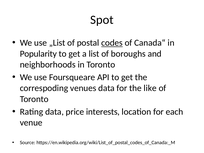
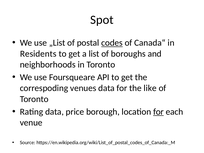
Popularity: Popularity -> Residents
interests: interests -> borough
for at (158, 112) underline: none -> present
